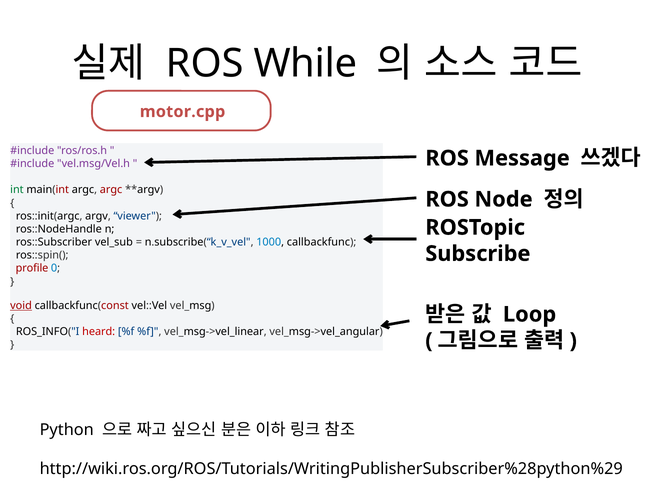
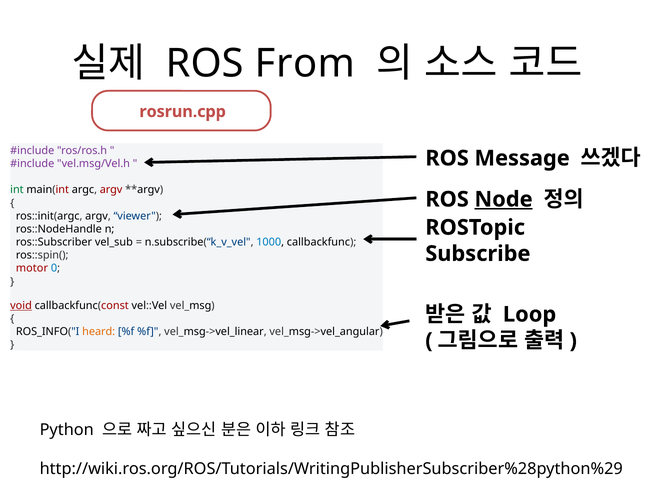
While: While -> From
motor.cpp: motor.cpp -> rosrun.cpp
argc argc: argc -> argv
Node underline: none -> present
profile: profile -> motor
heard colour: red -> orange
